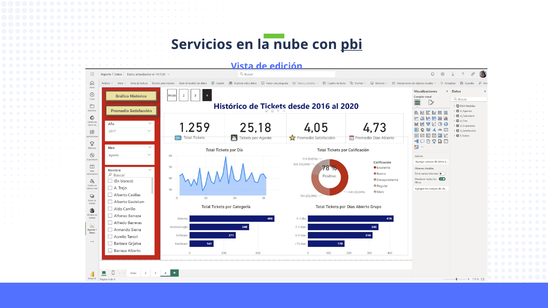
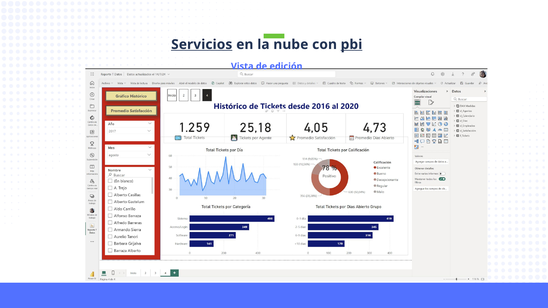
Servicios underline: none -> present
